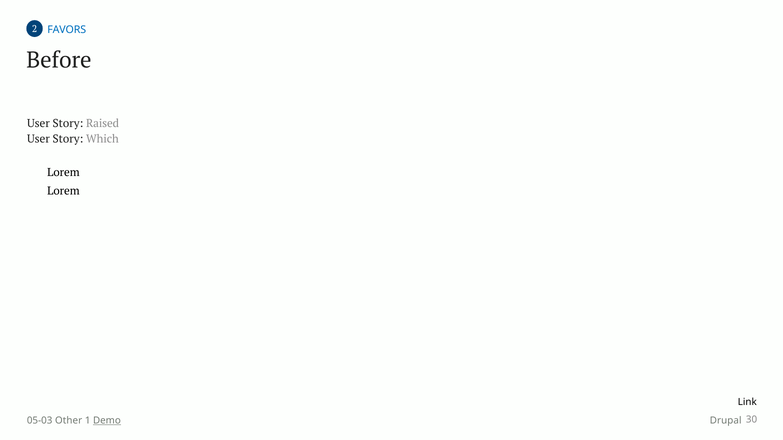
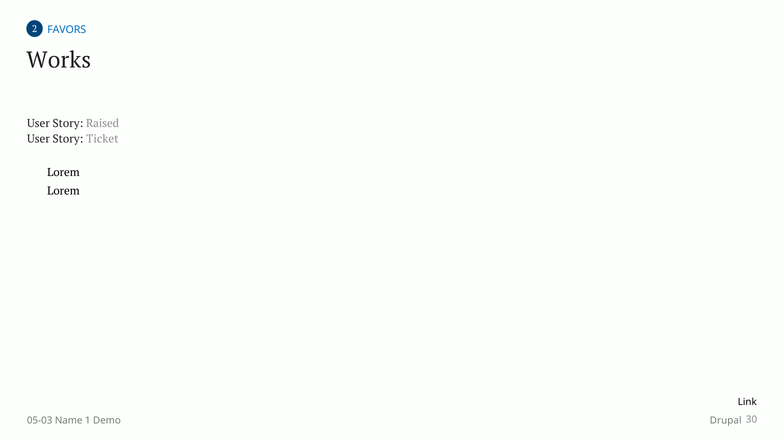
Before: Before -> Works
Which: Which -> Ticket
Other: Other -> Name
Demo underline: present -> none
